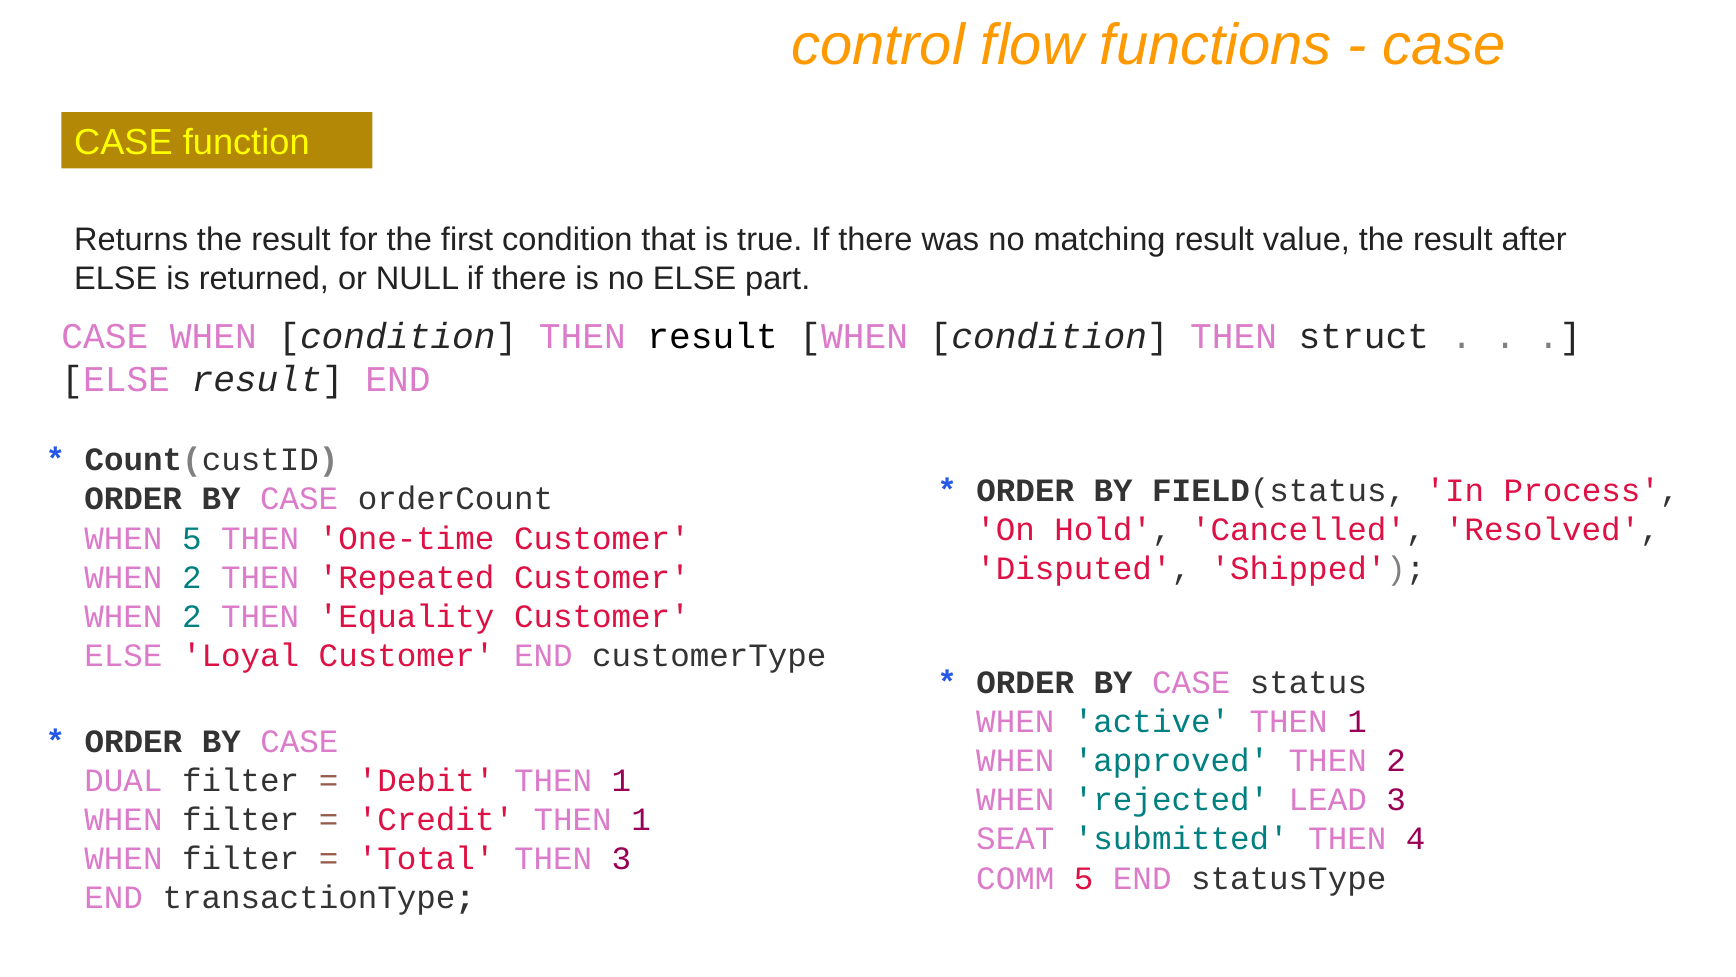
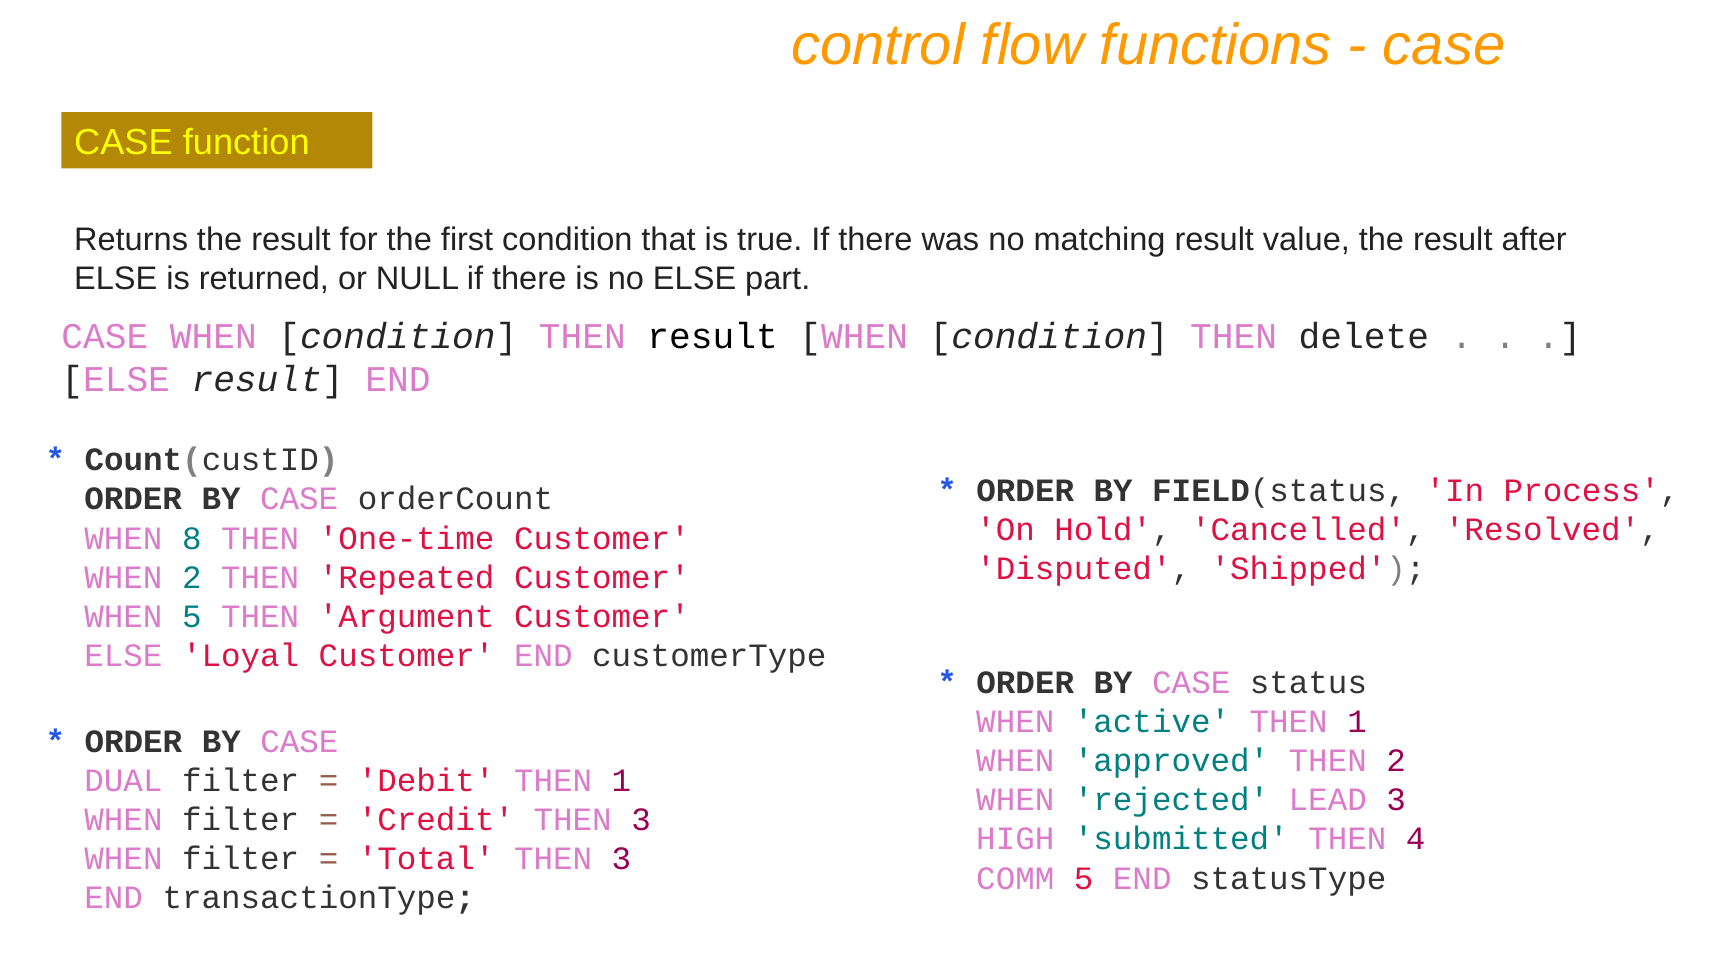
struct: struct -> delete
WHEN 5: 5 -> 8
2 at (192, 616): 2 -> 5
Equality: Equality -> Argument
Credit THEN 1: 1 -> 3
SEAT: SEAT -> HIGH
